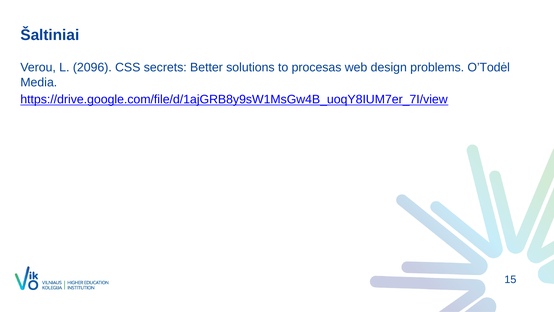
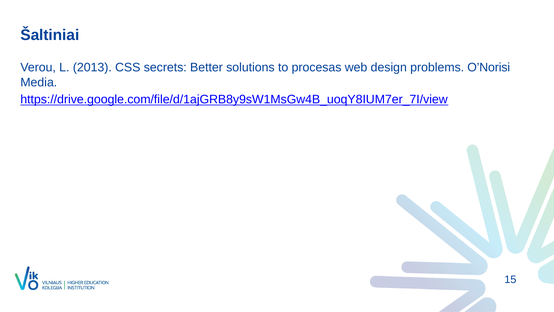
2096: 2096 -> 2013
O’Todėl: O’Todėl -> O’Norisi
